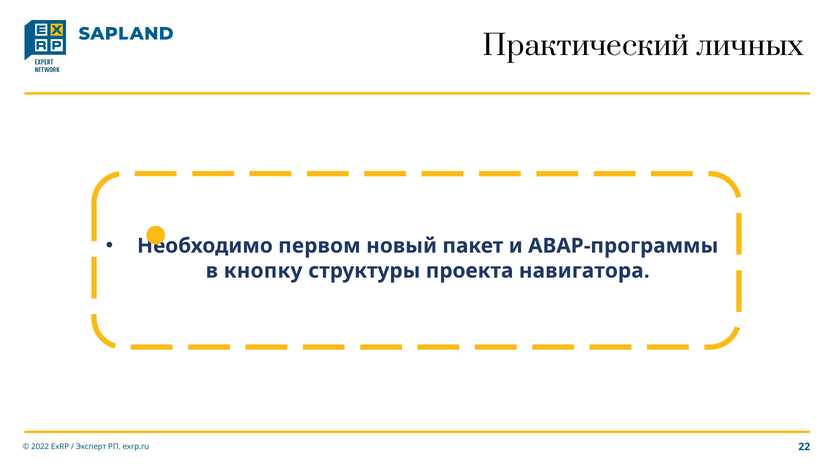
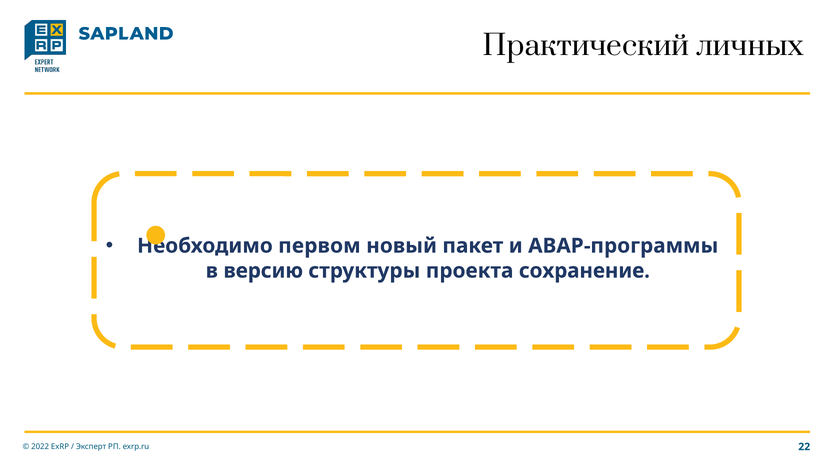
кнопку: кнопку -> версию
навигатора: навигатора -> сохранение
